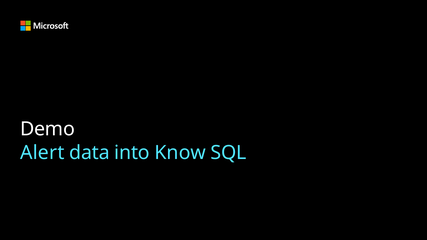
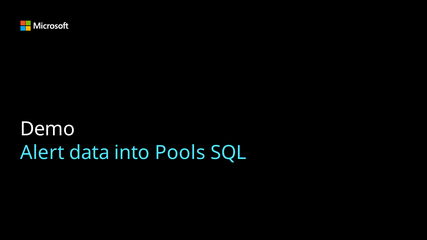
Know: Know -> Pools
